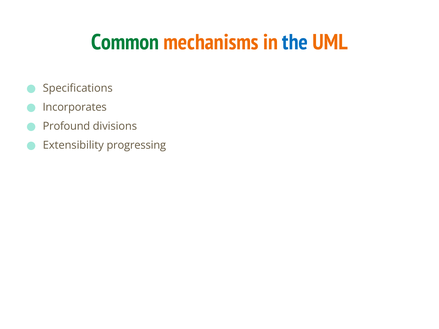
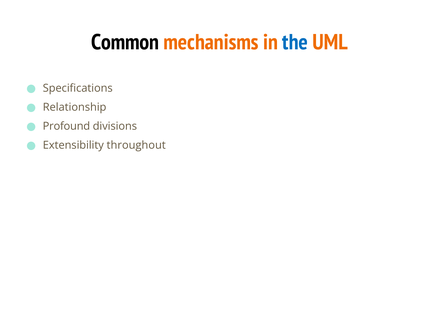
Common colour: green -> black
Incorporates: Incorporates -> Relationship
progressing: progressing -> throughout
